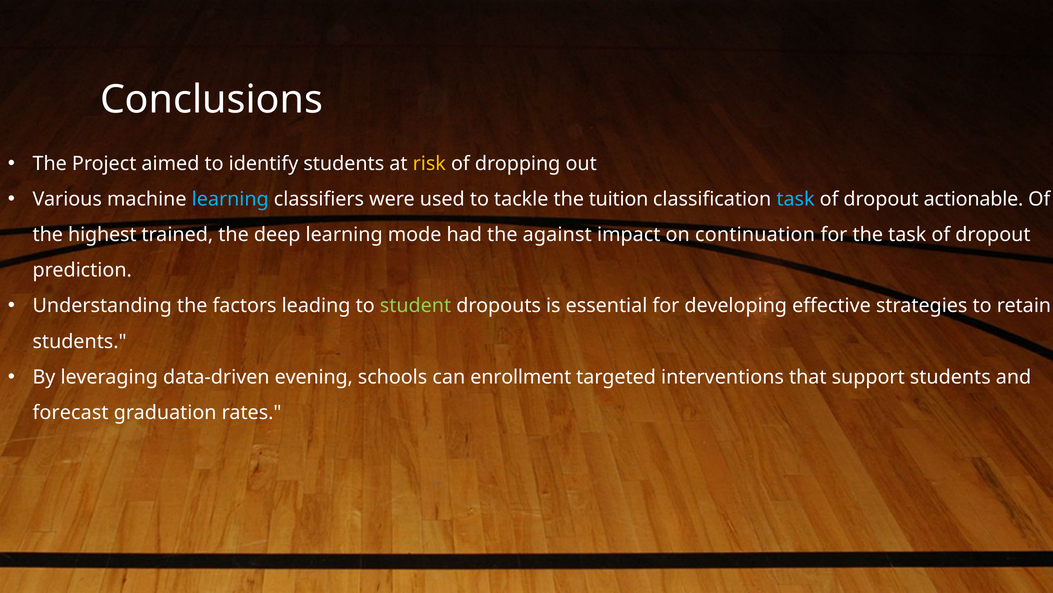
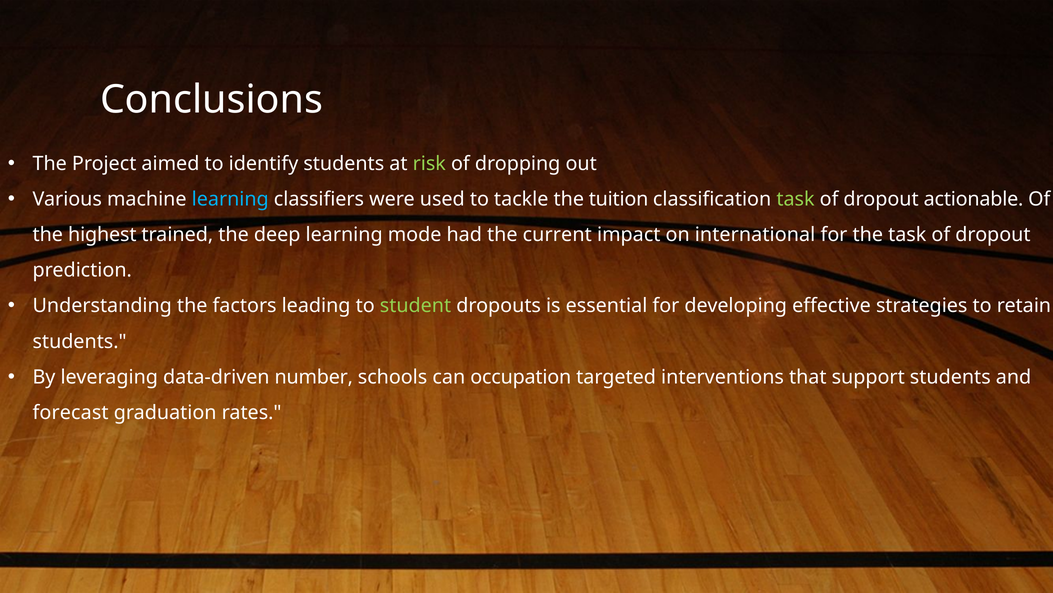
risk colour: yellow -> light green
task at (796, 199) colour: light blue -> light green
against: against -> current
continuation: continuation -> international
evening: evening -> number
enrollment: enrollment -> occupation
